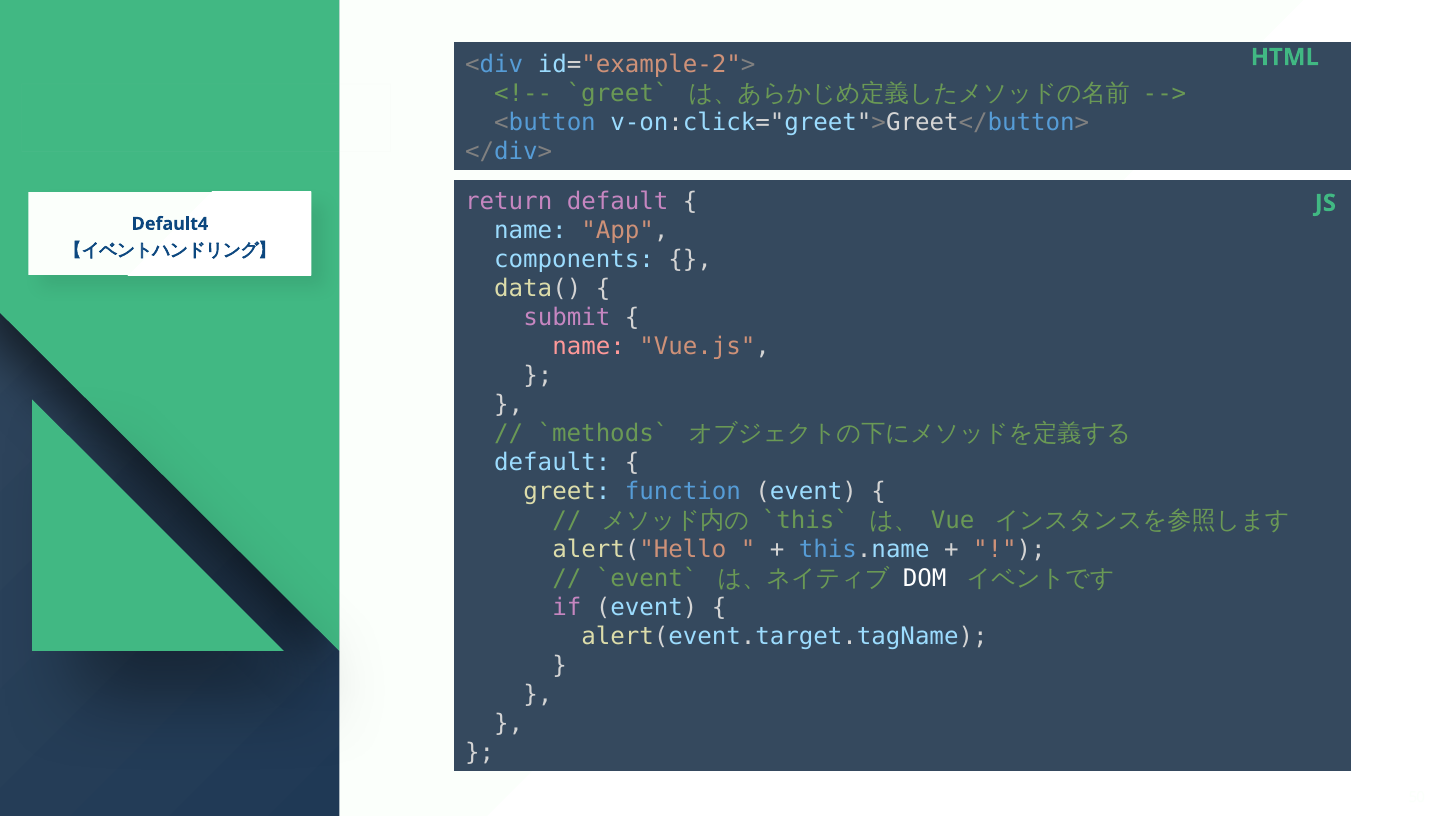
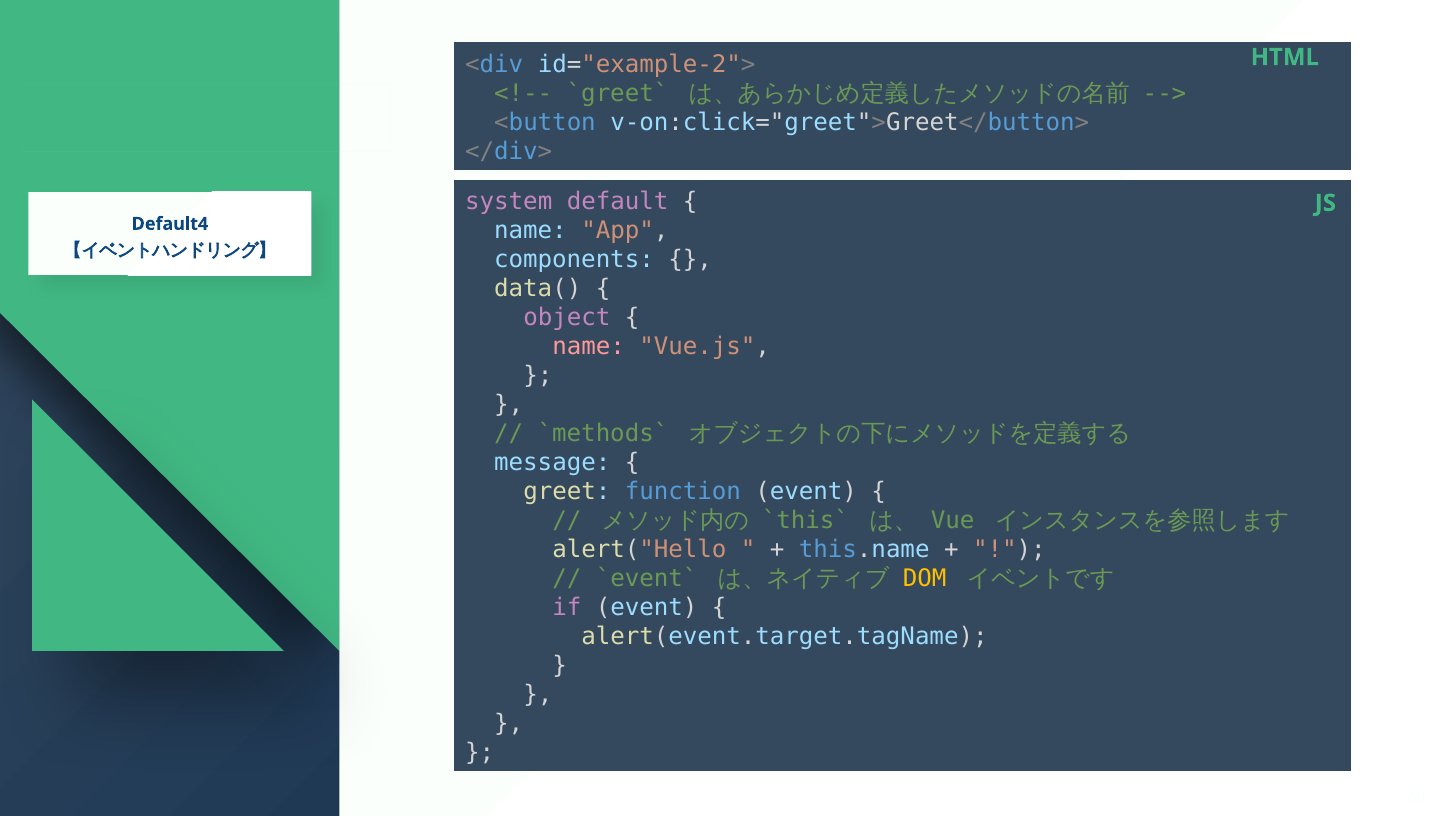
return: return -> system
submit: submit -> object
default at (552, 463): default -> message
DOM colour: white -> yellow
